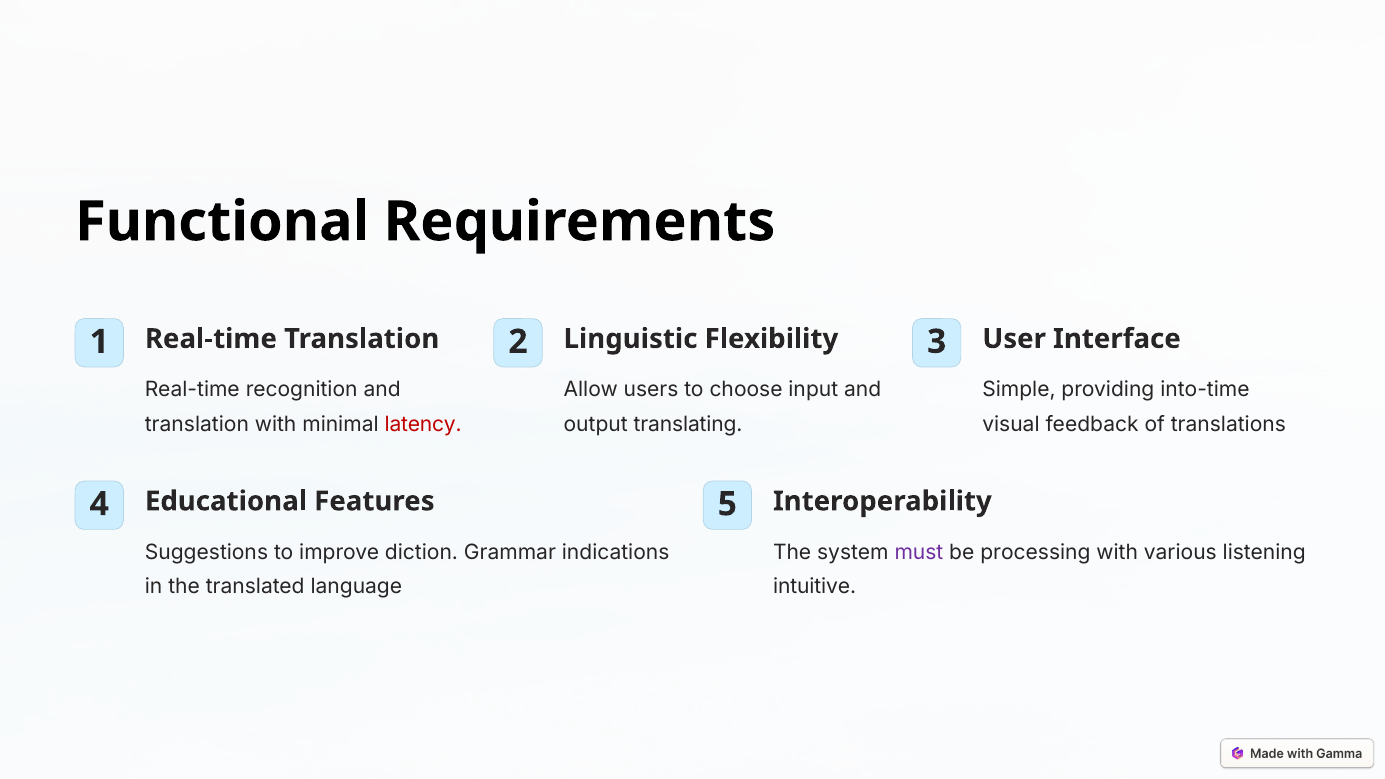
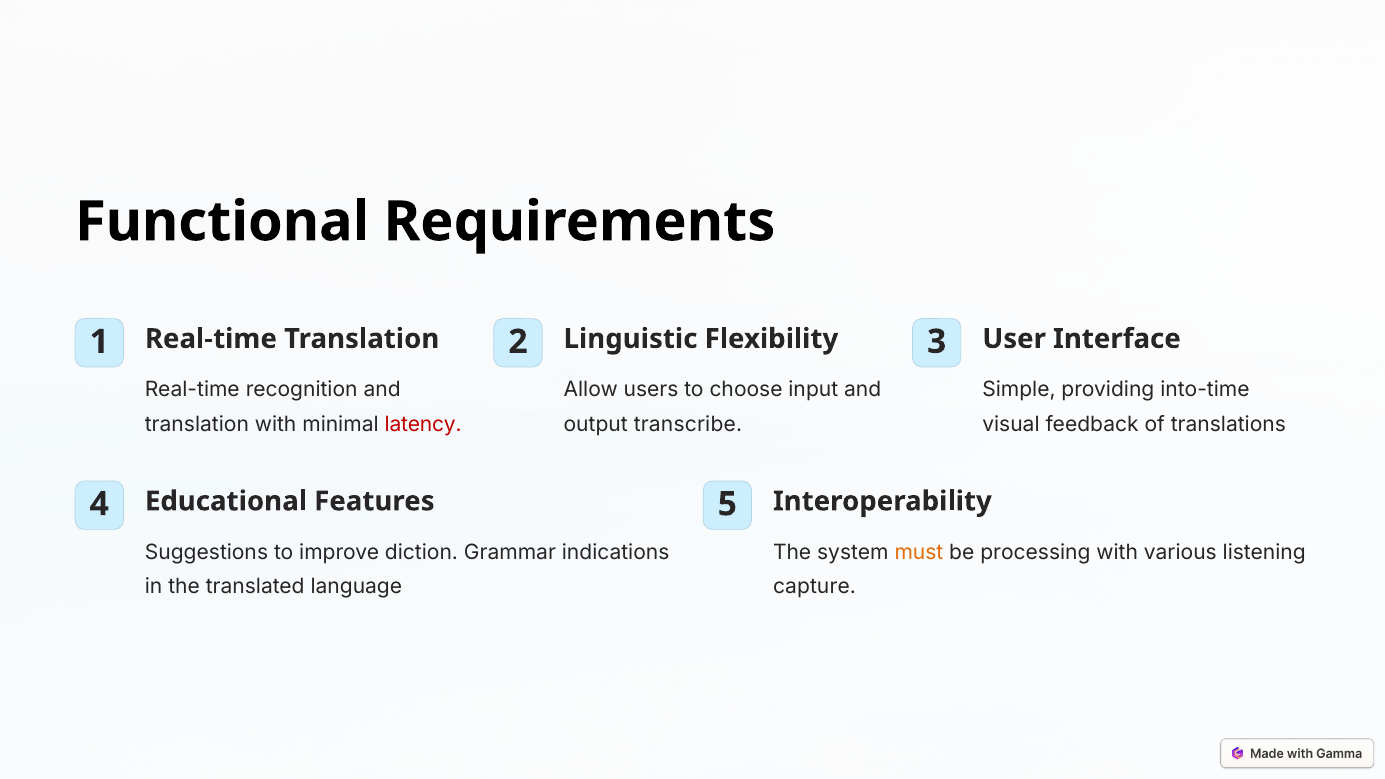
translating: translating -> transcribe
must colour: purple -> orange
intuitive: intuitive -> capture
